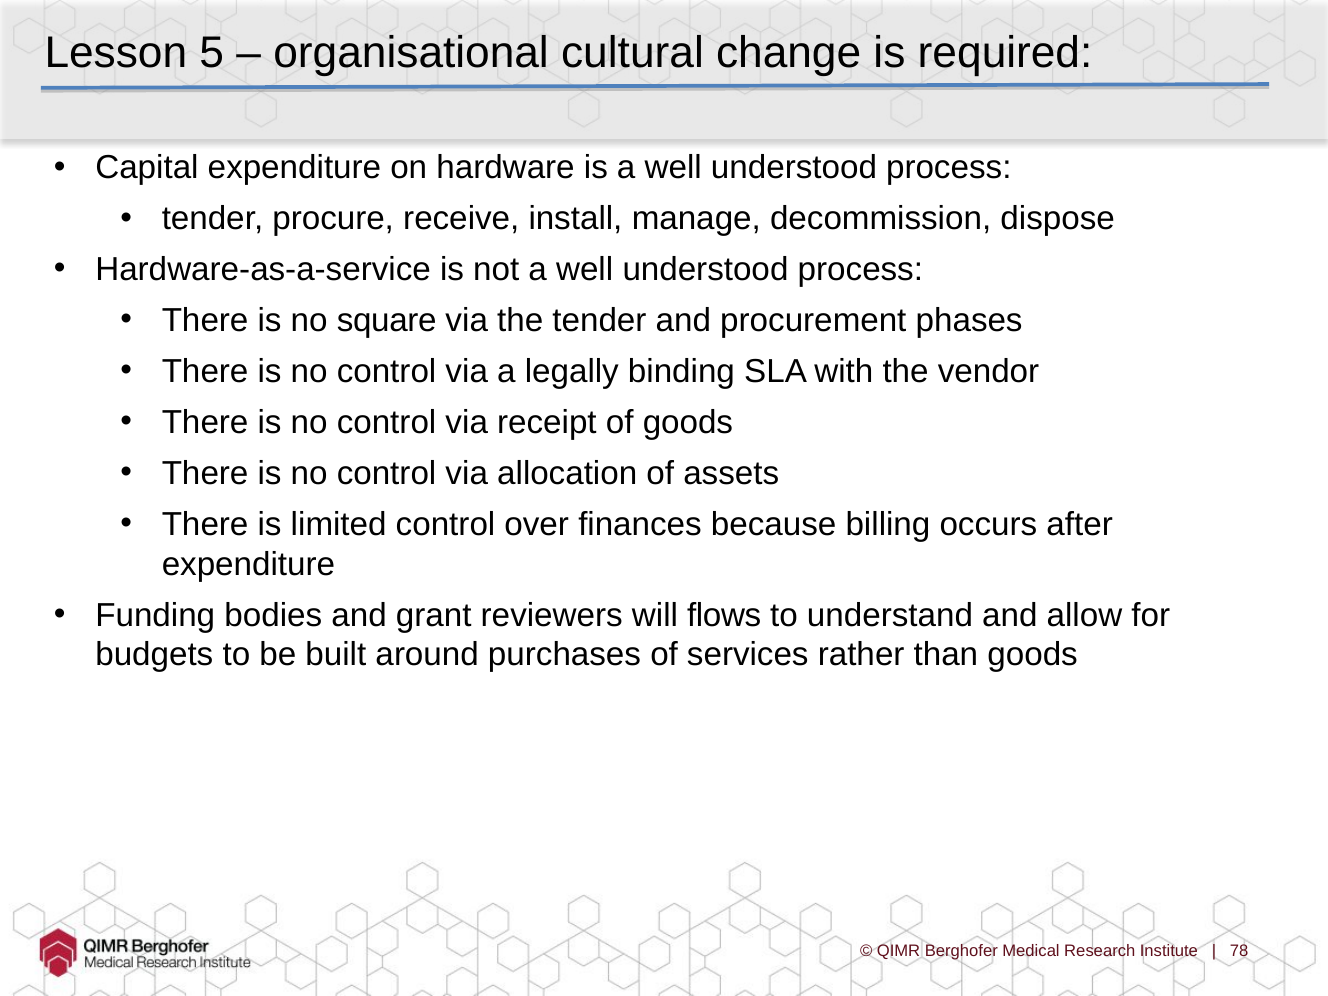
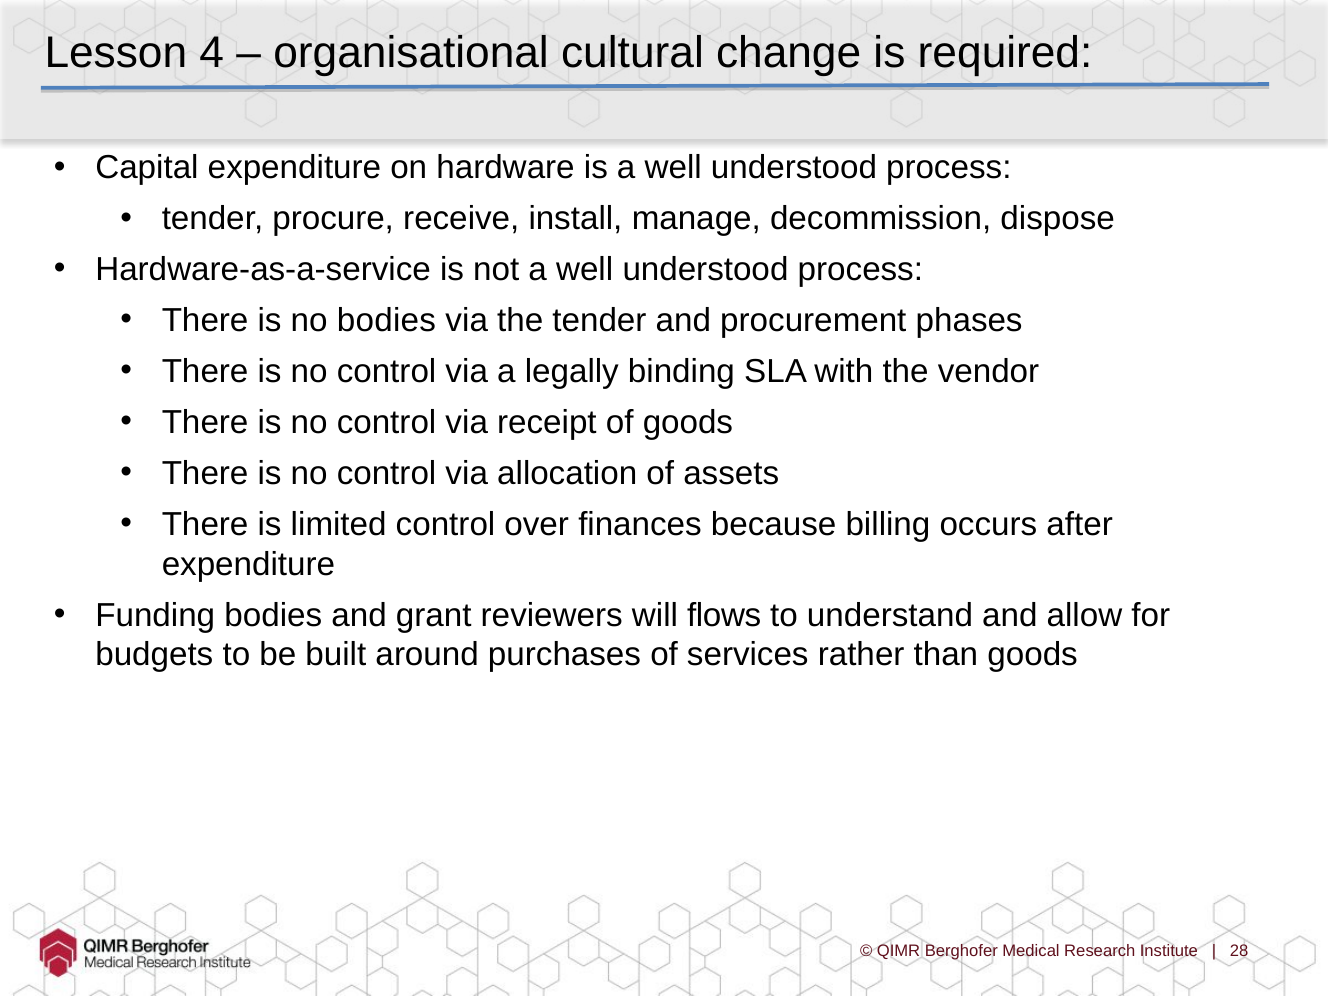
5: 5 -> 4
no square: square -> bodies
78: 78 -> 28
